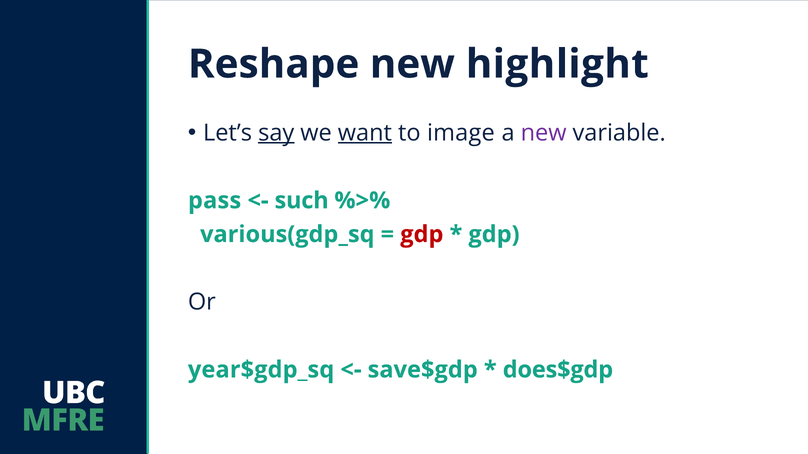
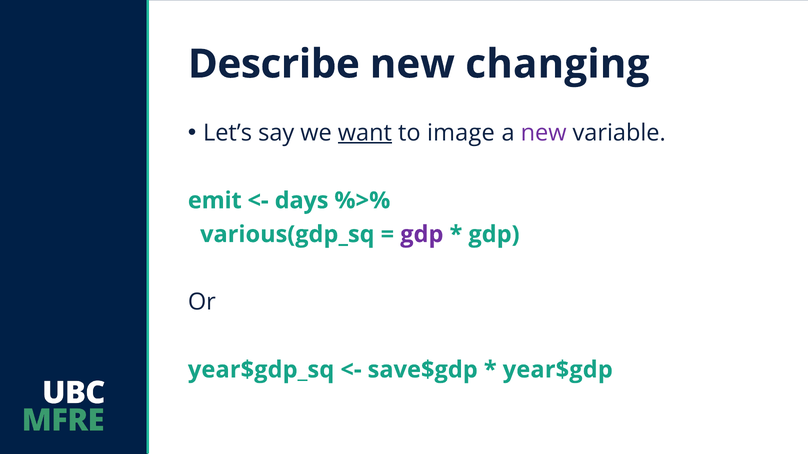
Reshape: Reshape -> Describe
highlight: highlight -> changing
say underline: present -> none
pass: pass -> emit
such: such -> days
gdp at (422, 235) colour: red -> purple
does$gdp: does$gdp -> year$gdp
